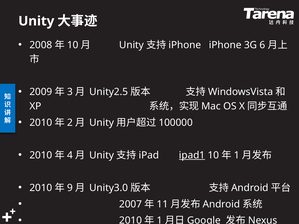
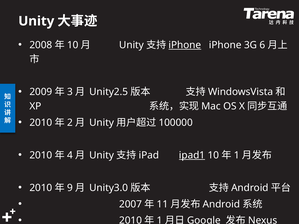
iPhone at (185, 45) underline: none -> present
